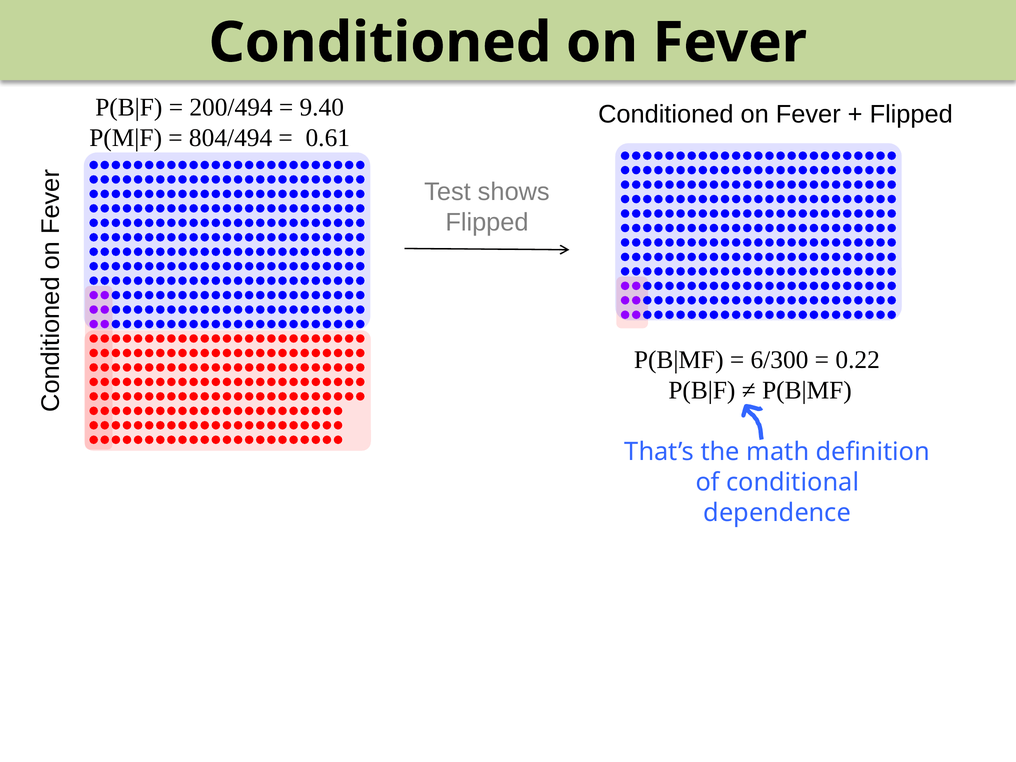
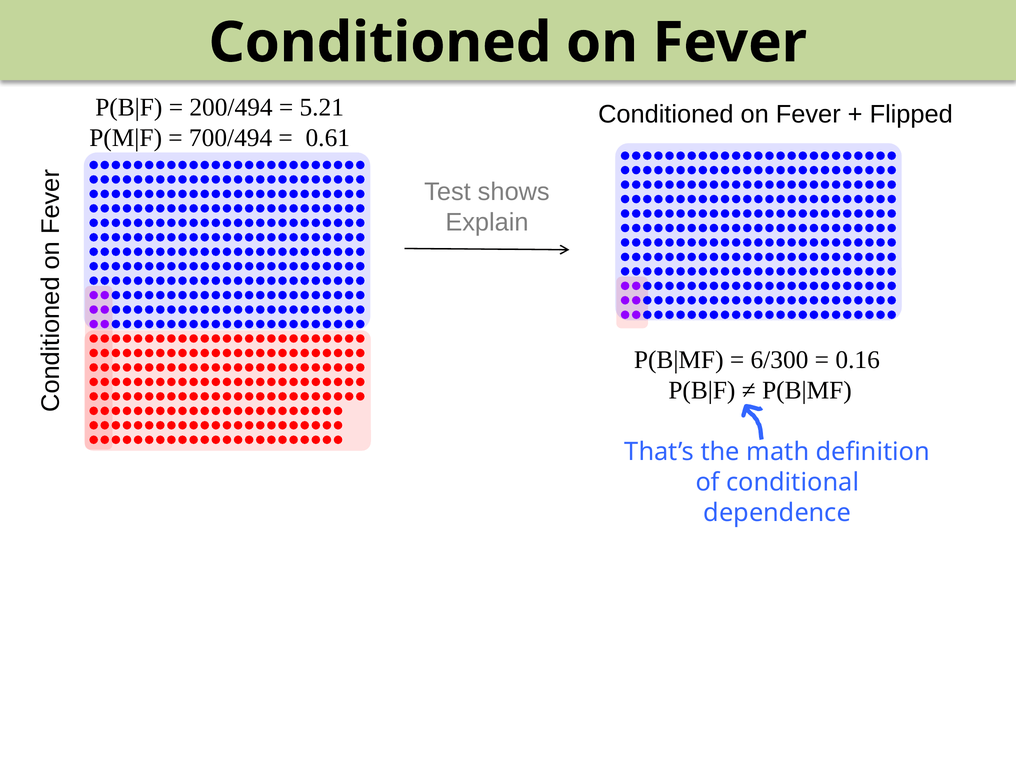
9.40: 9.40 -> 5.21
804/494: 804/494 -> 700/494
Flipped at (487, 222): Flipped -> Explain
0.22: 0.22 -> 0.16
